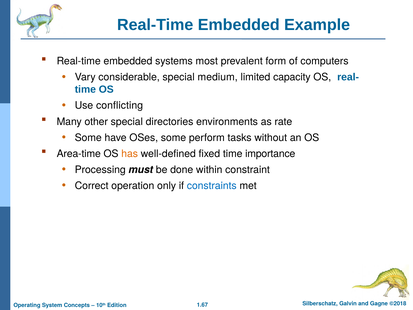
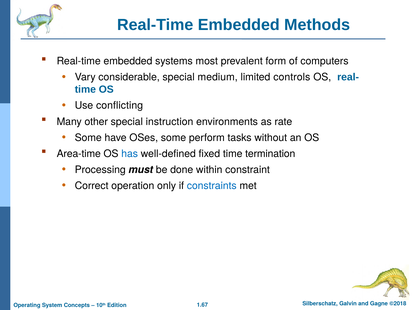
Example: Example -> Methods
capacity: capacity -> controls
directories: directories -> instruction
has colour: orange -> blue
importance: importance -> termination
